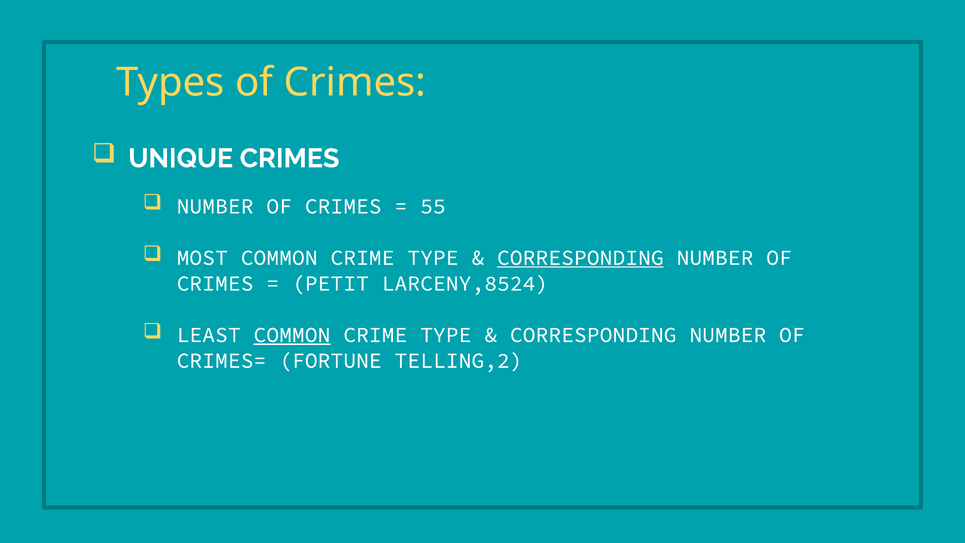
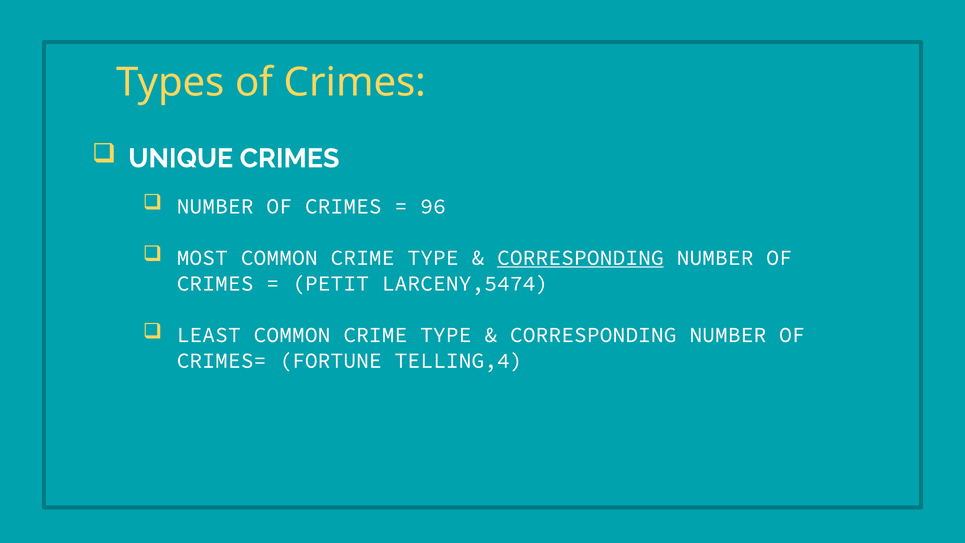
55: 55 -> 96
LARCENY,8524: LARCENY,8524 -> LARCENY,5474
COMMON at (292, 335) underline: present -> none
TELLING,2: TELLING,2 -> TELLING,4
